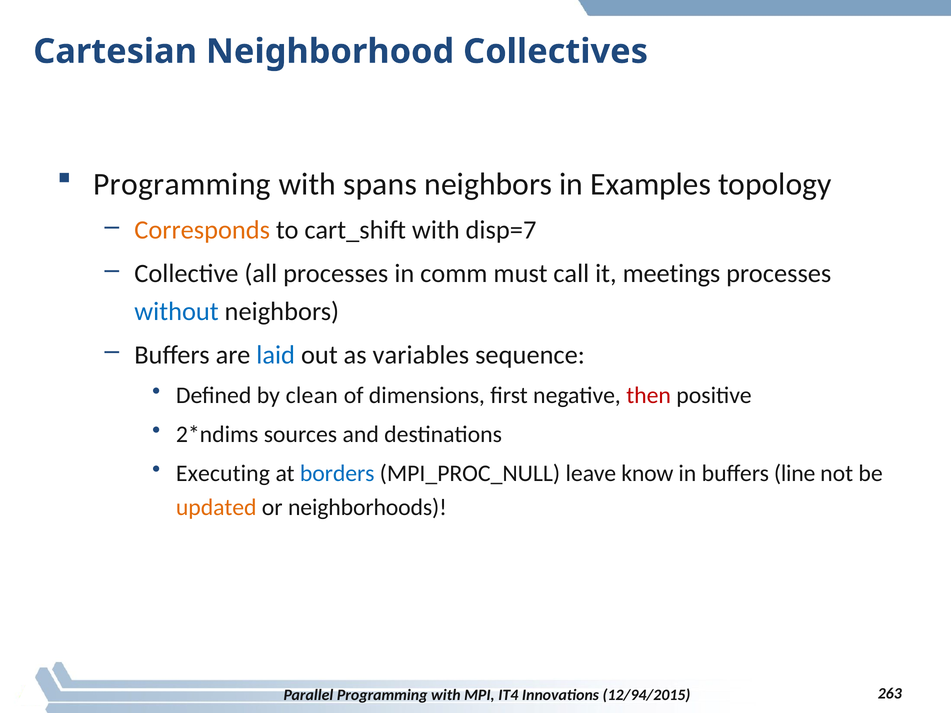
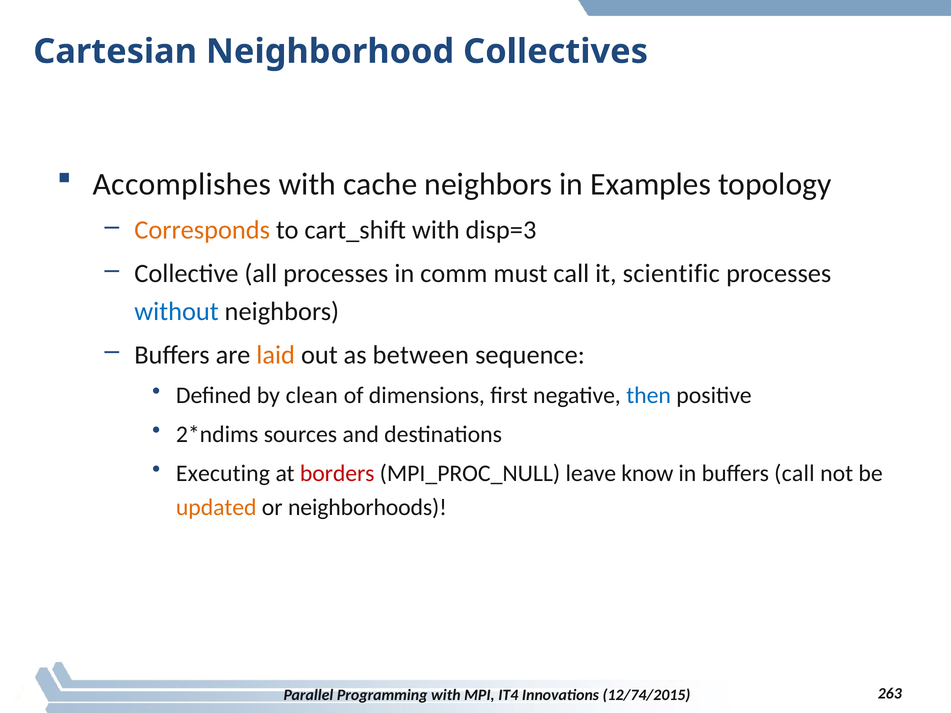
Programming at (182, 184): Programming -> Accomplishes
spans: spans -> cache
disp=7: disp=7 -> disp=3
meetings: meetings -> scientific
laid colour: blue -> orange
variables: variables -> between
then colour: red -> blue
borders colour: blue -> red
buffers line: line -> call
12/94/2015: 12/94/2015 -> 12/74/2015
